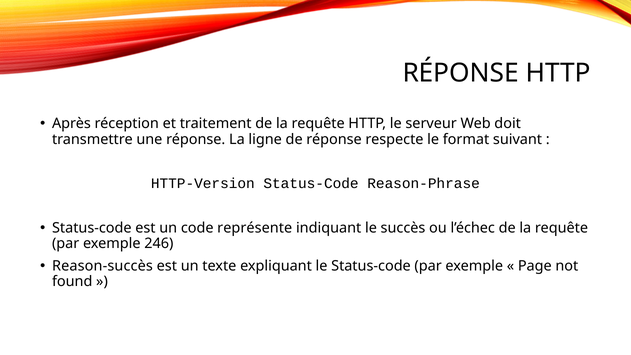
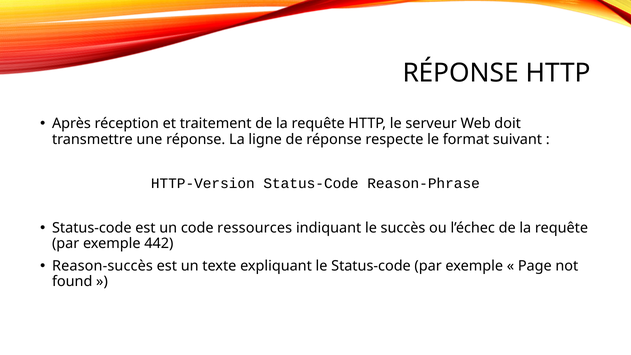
représente: représente -> ressources
246: 246 -> 442
